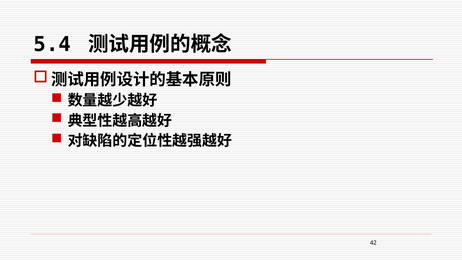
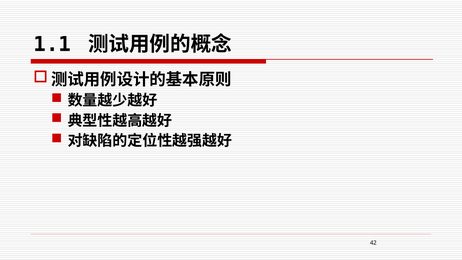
5.4: 5.4 -> 1.1
